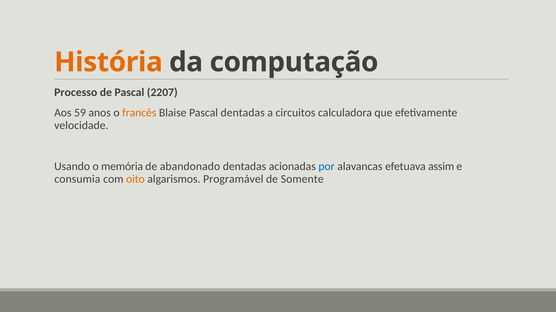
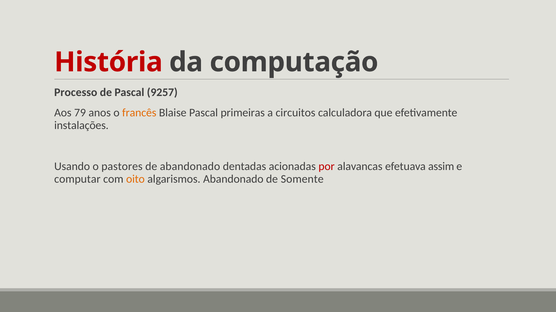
História colour: orange -> red
2207: 2207 -> 9257
59: 59 -> 79
Pascal dentadas: dentadas -> primeiras
velocidade: velocidade -> instalações
memória: memória -> pastores
por colour: blue -> red
consumia: consumia -> computar
algarismos Programável: Programável -> Abandonado
